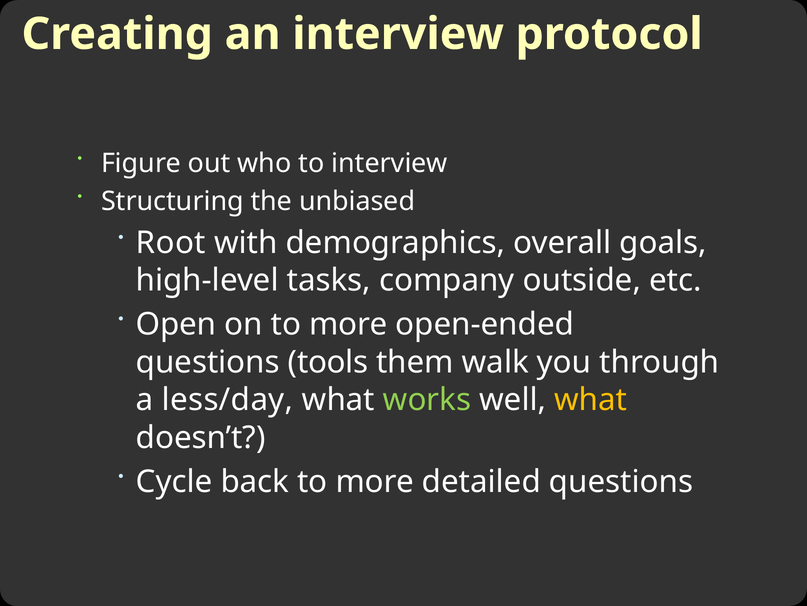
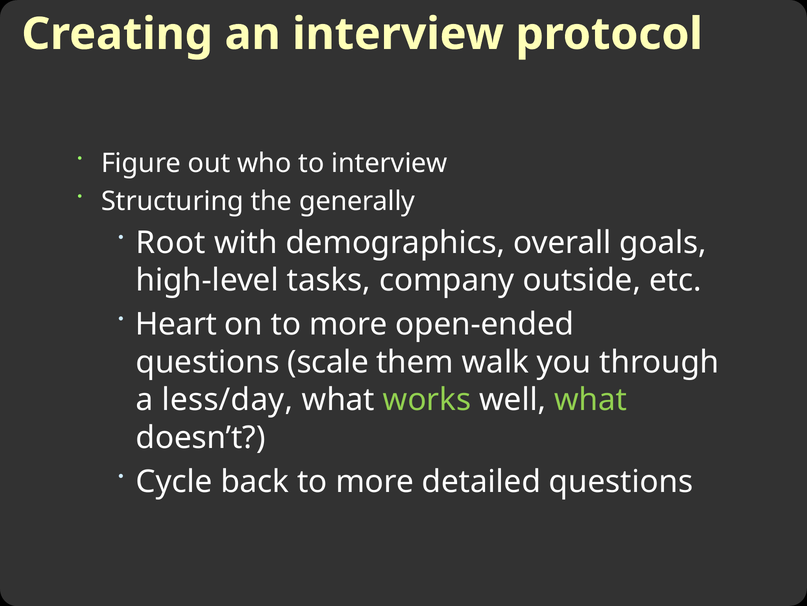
unbiased: unbiased -> generally
Open: Open -> Heart
tools: tools -> scale
what at (591, 400) colour: yellow -> light green
